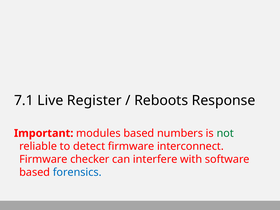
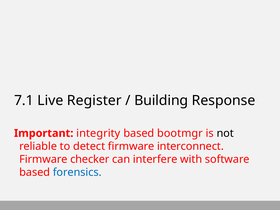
Reboots: Reboots -> Building
modules: modules -> integrity
numbers: numbers -> bootmgr
not colour: green -> black
